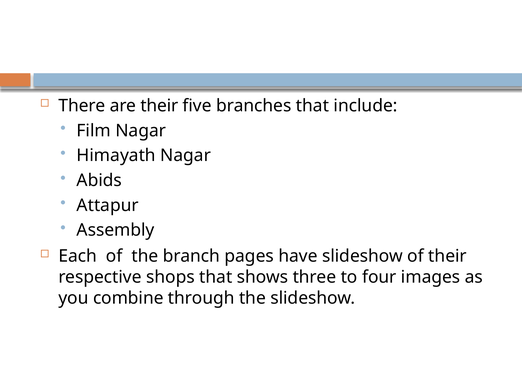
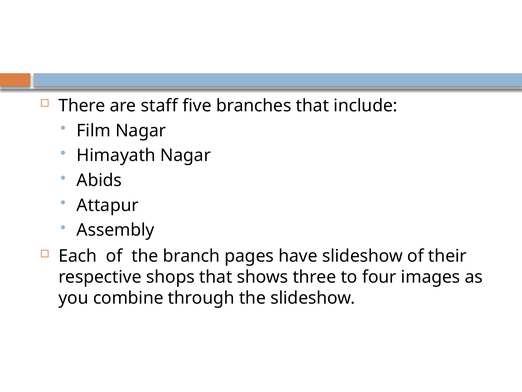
are their: their -> staff
